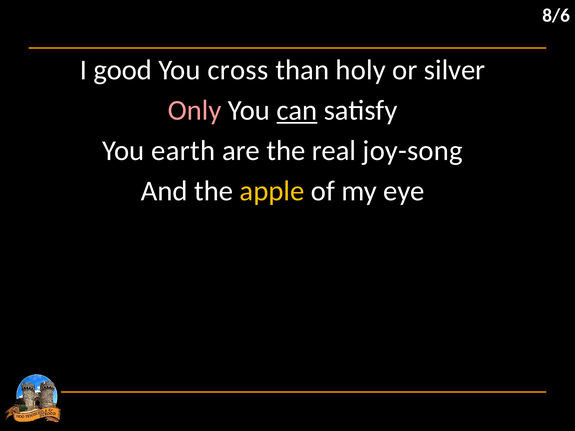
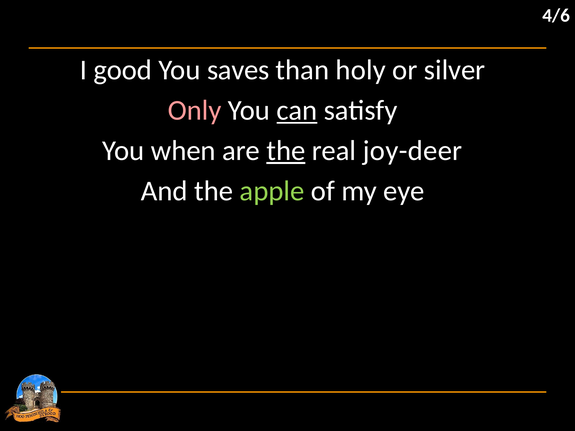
8/6: 8/6 -> 4/6
cross: cross -> saves
earth: earth -> when
the at (286, 151) underline: none -> present
joy-song: joy-song -> joy-deer
apple colour: yellow -> light green
